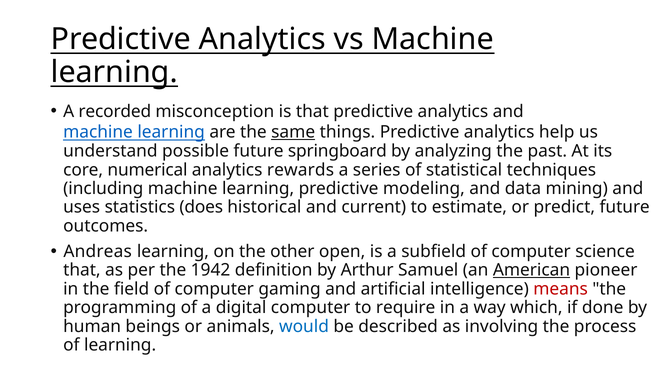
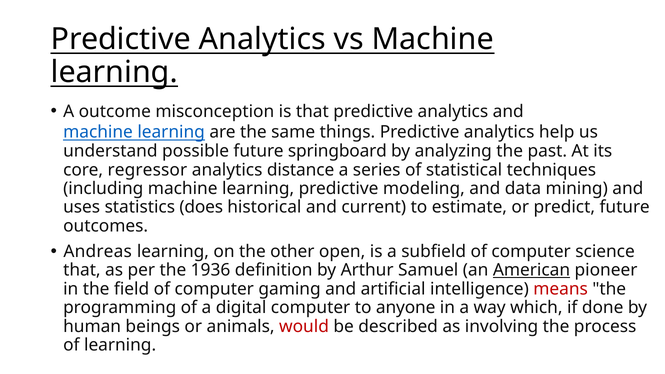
recorded: recorded -> outcome
same underline: present -> none
numerical: numerical -> regressor
rewards: rewards -> distance
1942: 1942 -> 1936
require: require -> anyone
would colour: blue -> red
